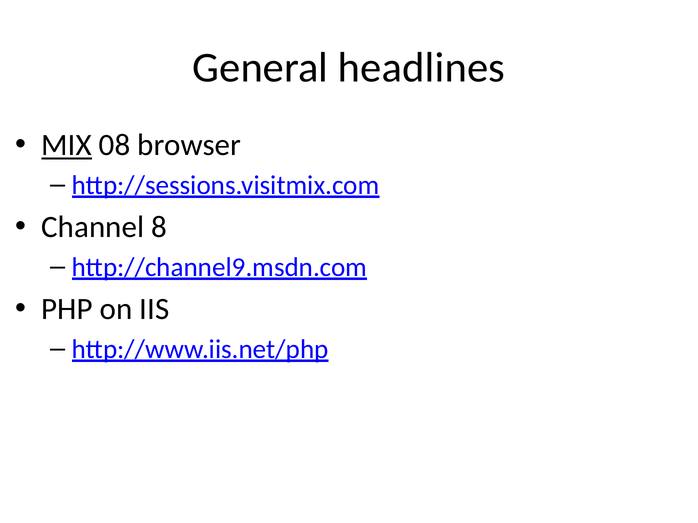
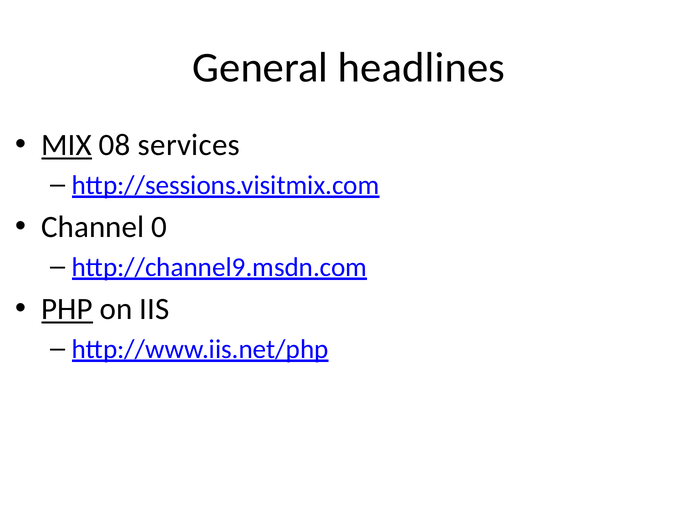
browser: browser -> services
8: 8 -> 0
PHP underline: none -> present
